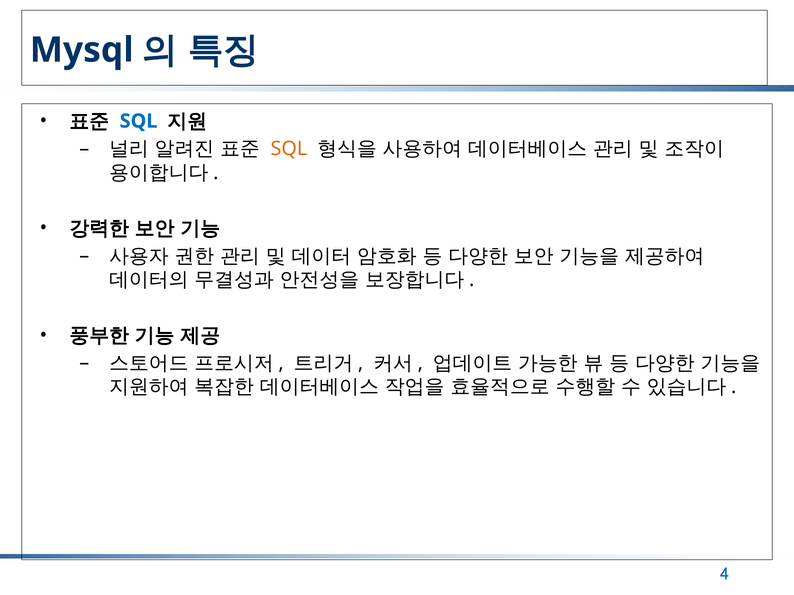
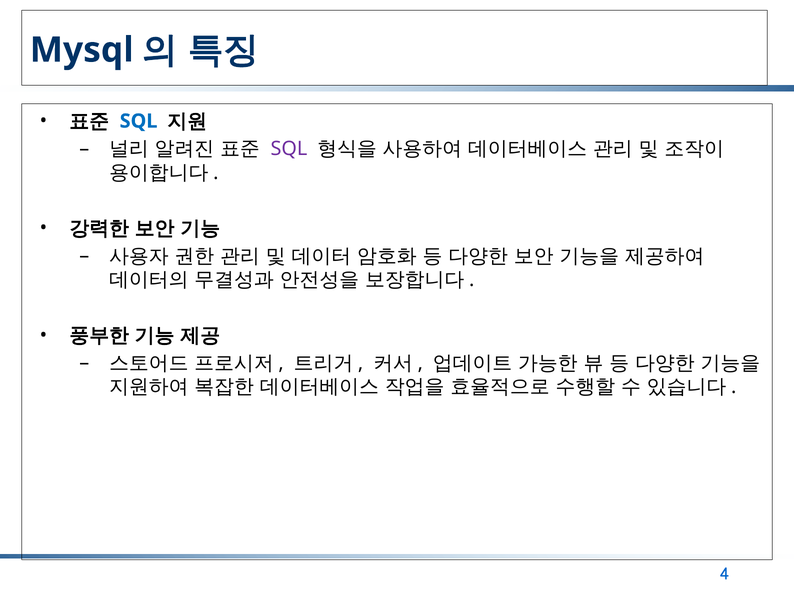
SQL at (289, 149) colour: orange -> purple
